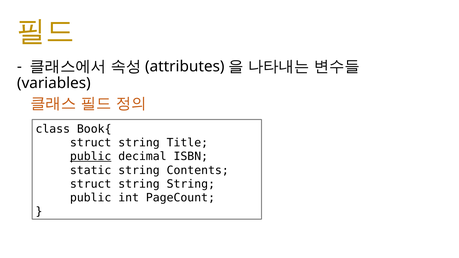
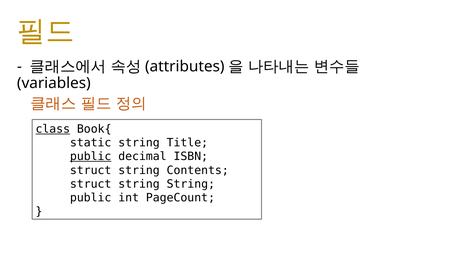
class underline: none -> present
struct at (91, 143): struct -> static
static at (91, 170): static -> struct
